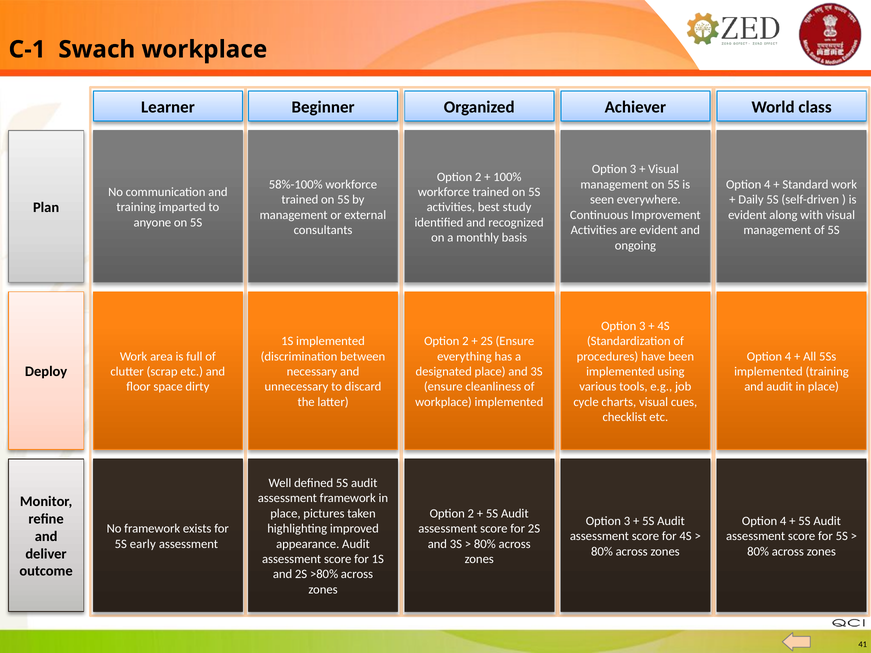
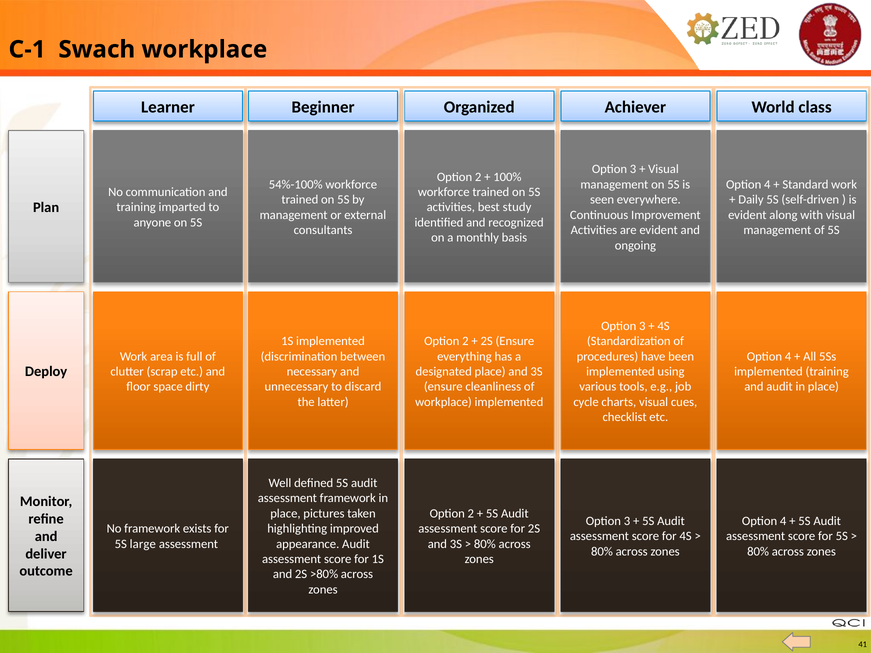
58%-100%: 58%-100% -> 54%-100%
early: early -> large
